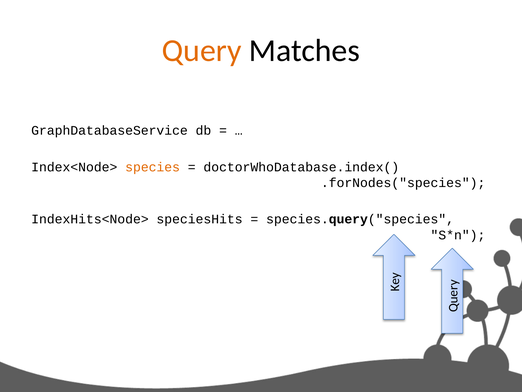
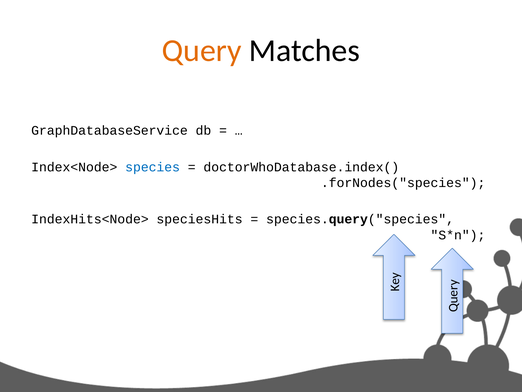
species colour: orange -> blue
